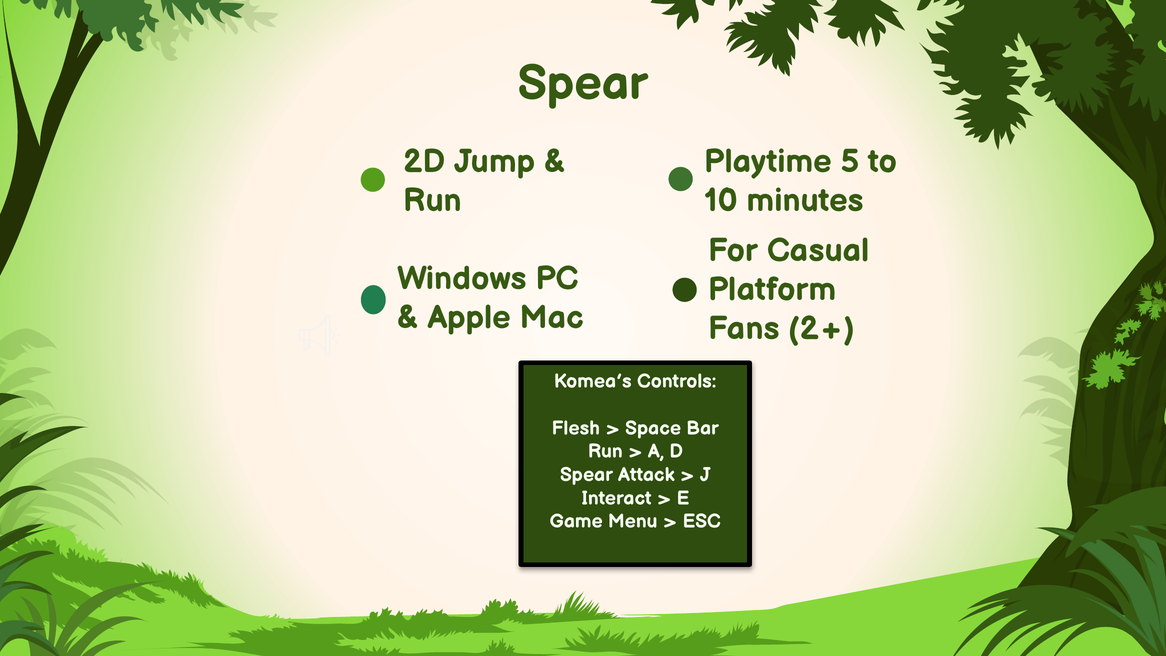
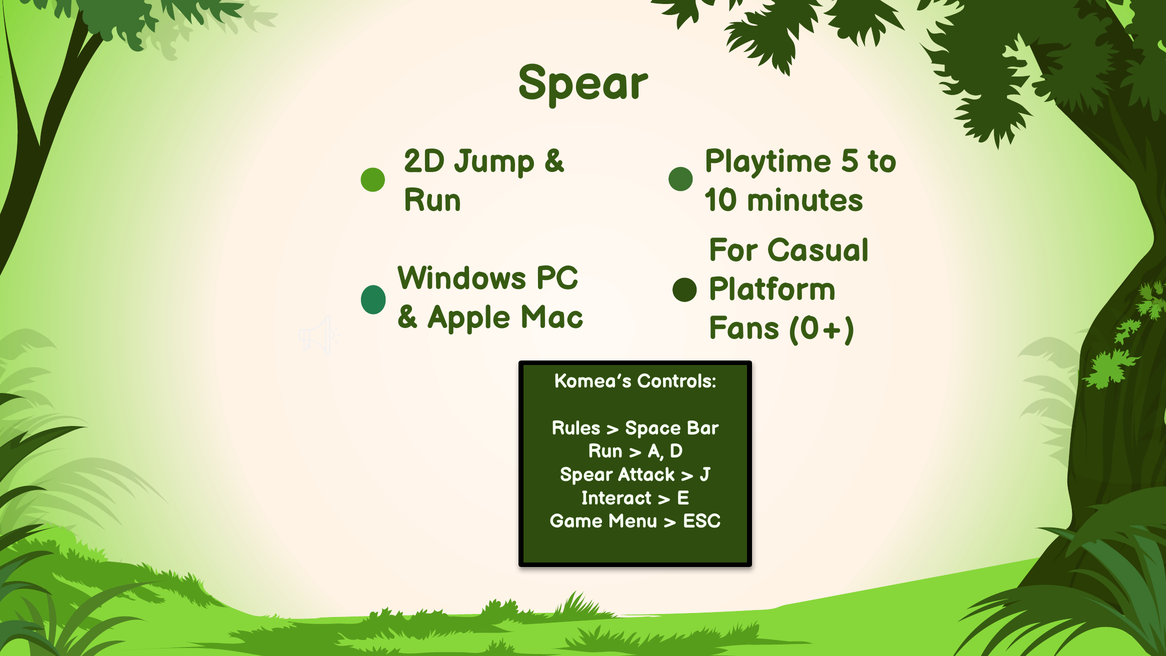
2+: 2+ -> 0+
Flesh: Flesh -> Rules
